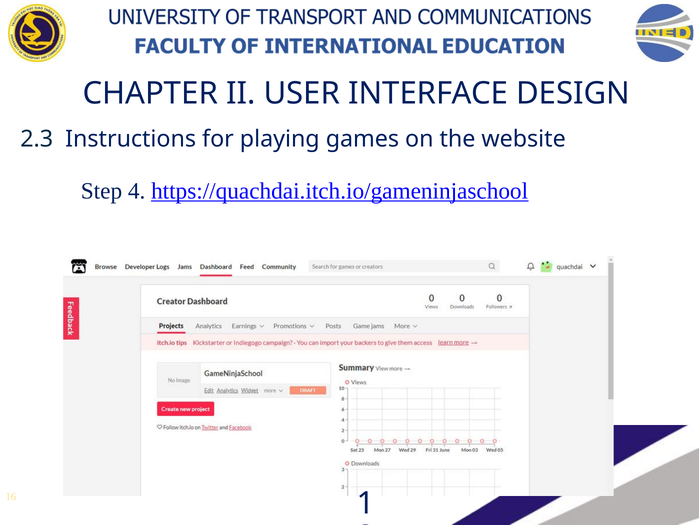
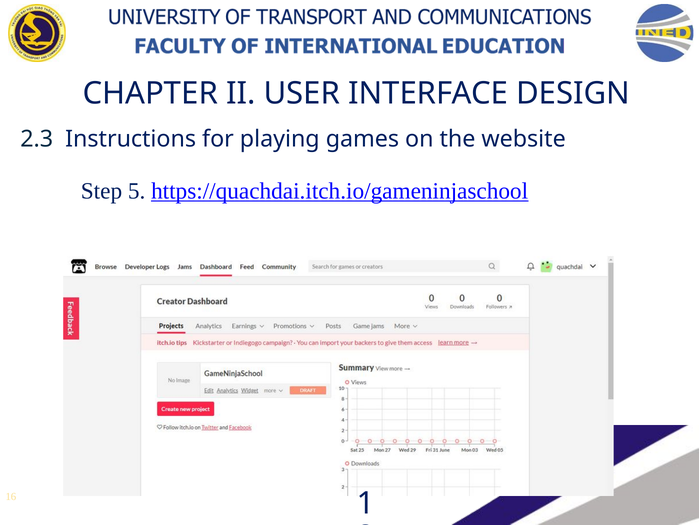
4: 4 -> 5
